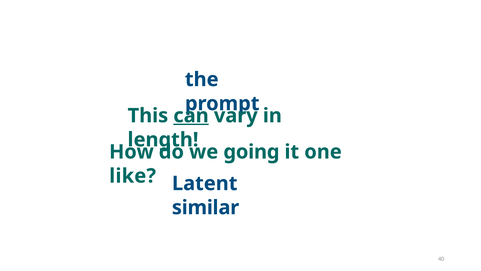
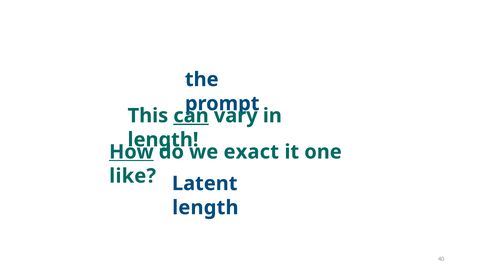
How underline: none -> present
going: going -> exact
similar at (206, 207): similar -> length
